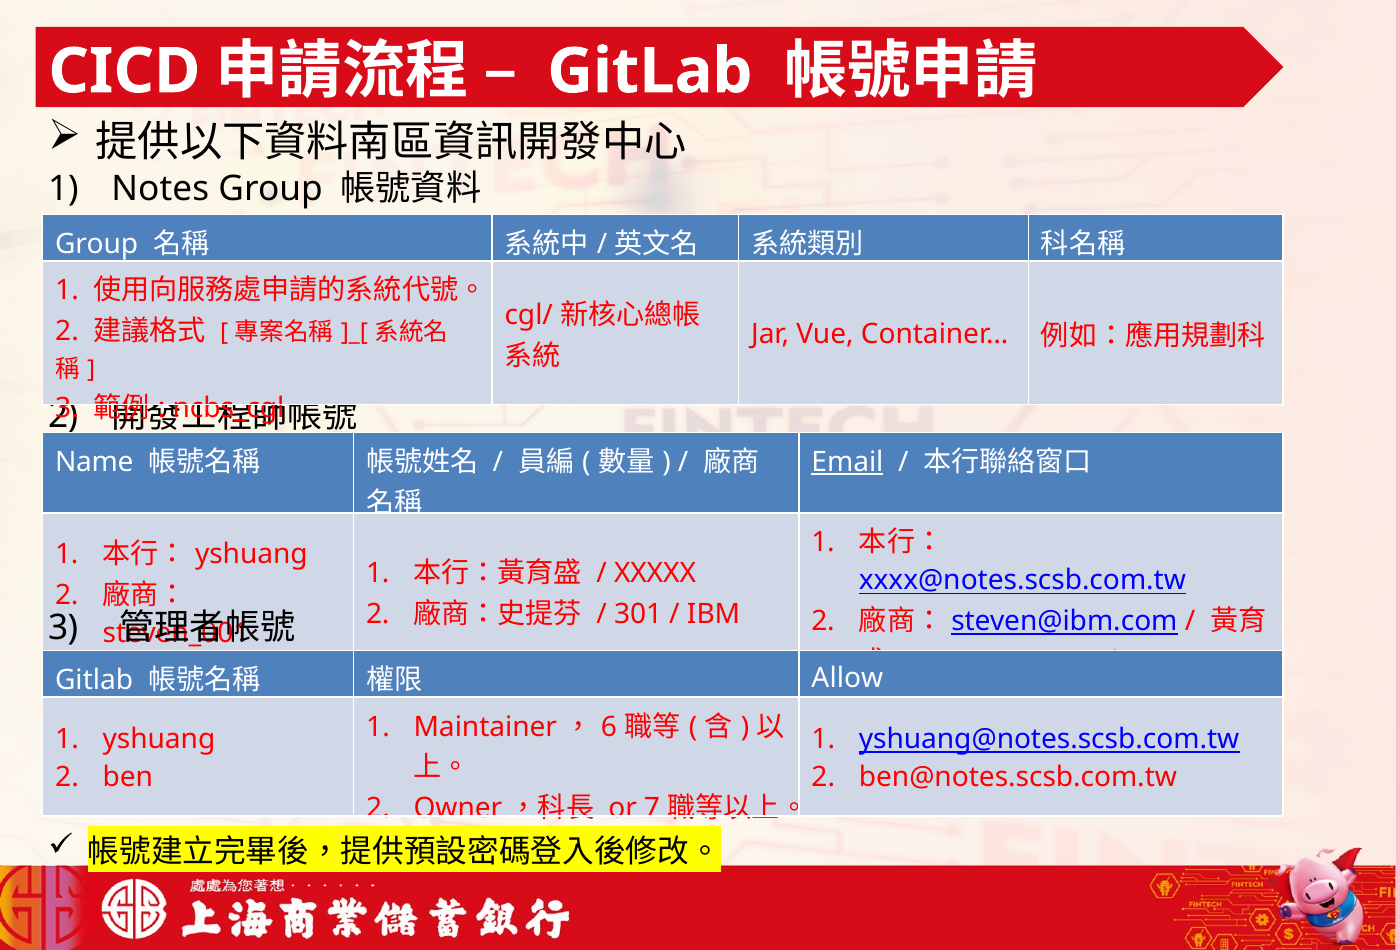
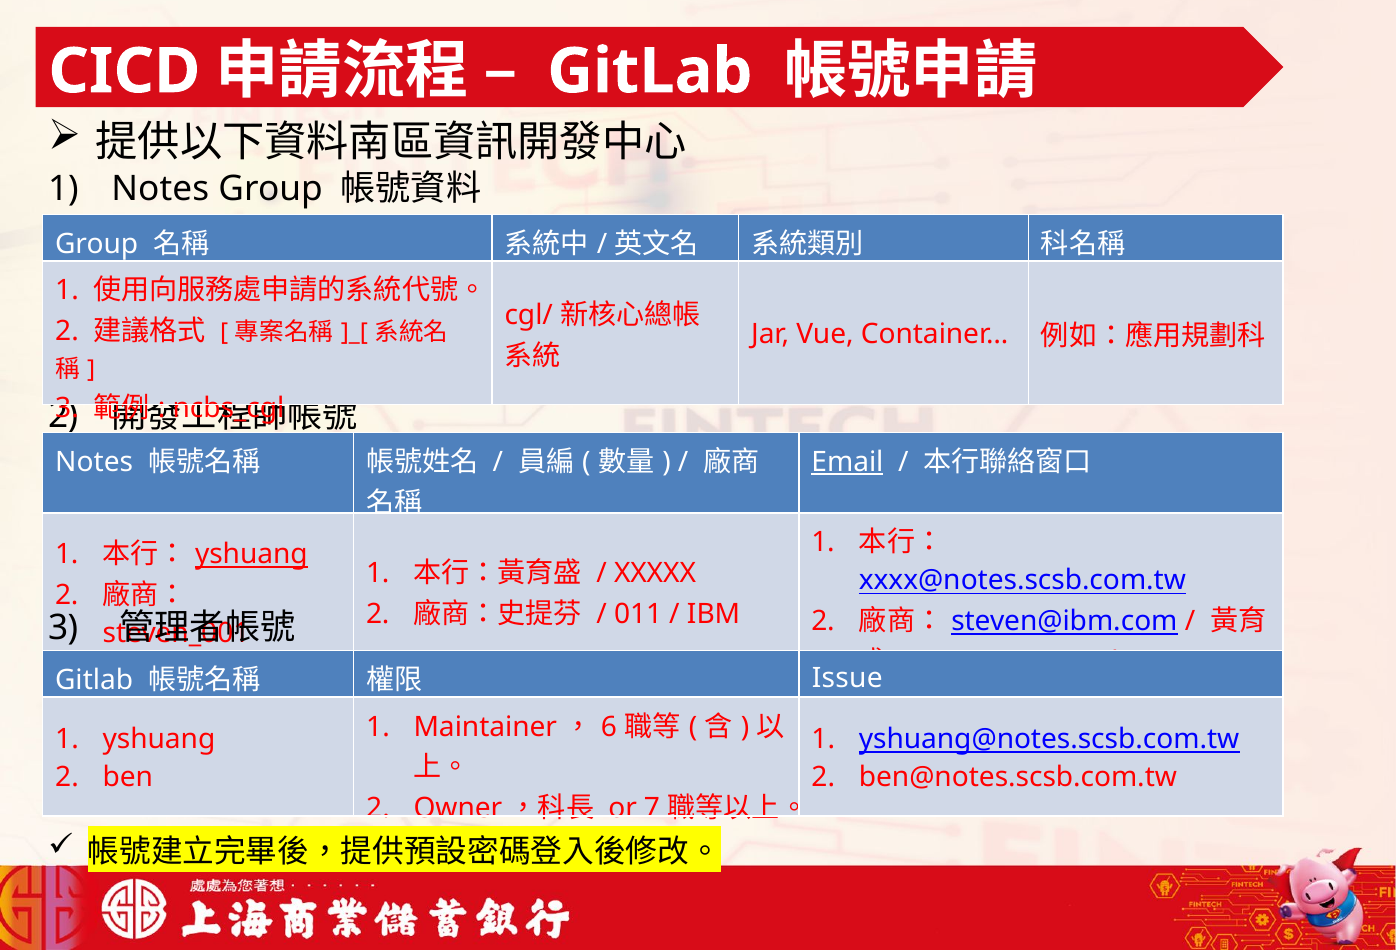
Name at (94, 462): Name -> Notes
yshuang at (251, 555) underline: none -> present
301: 301 -> 011
Allow: Allow -> Issue
